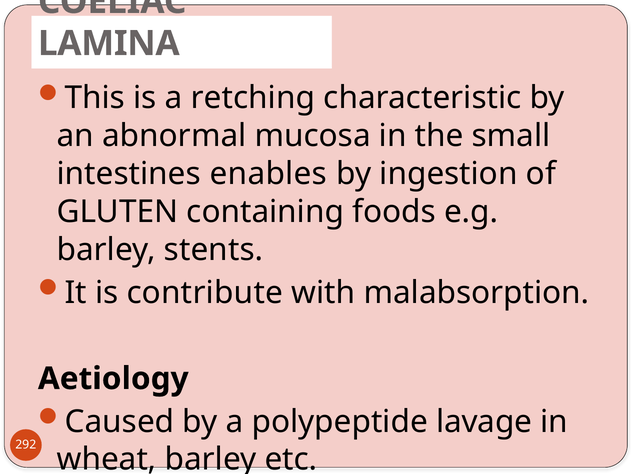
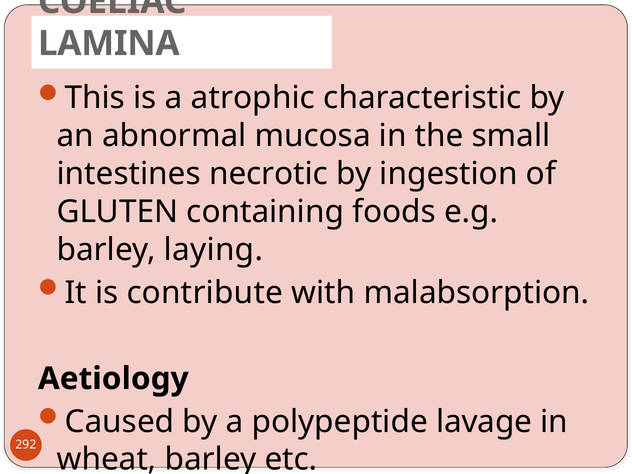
retching: retching -> atrophic
enables: enables -> necrotic
stents: stents -> laying
